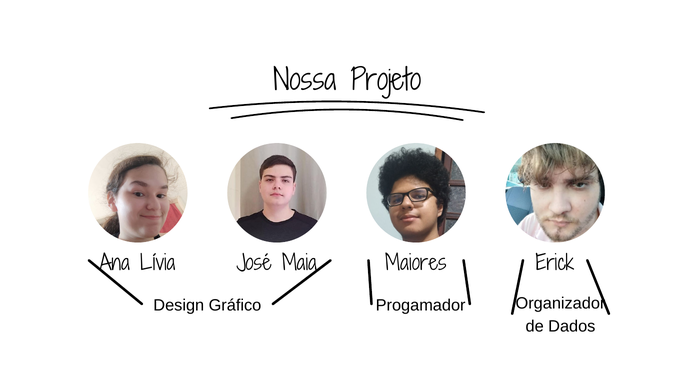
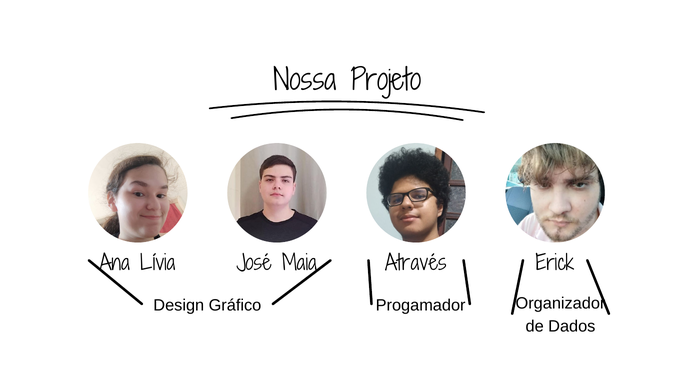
Maiores: Maiores -> Através
